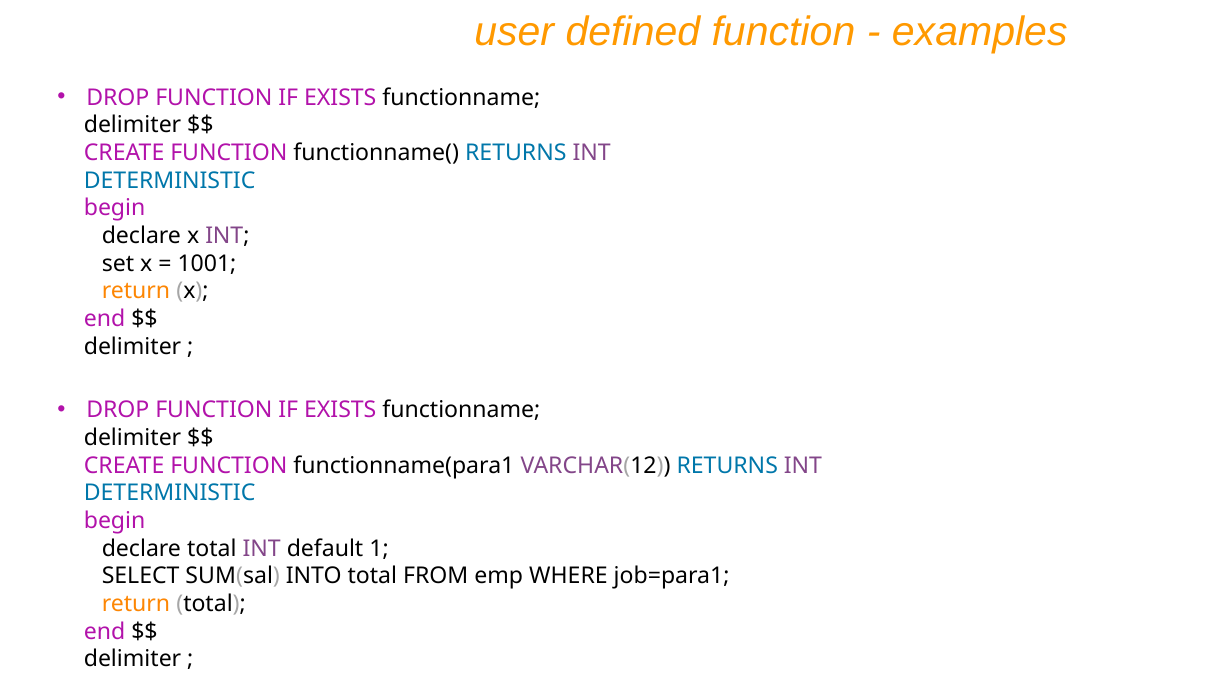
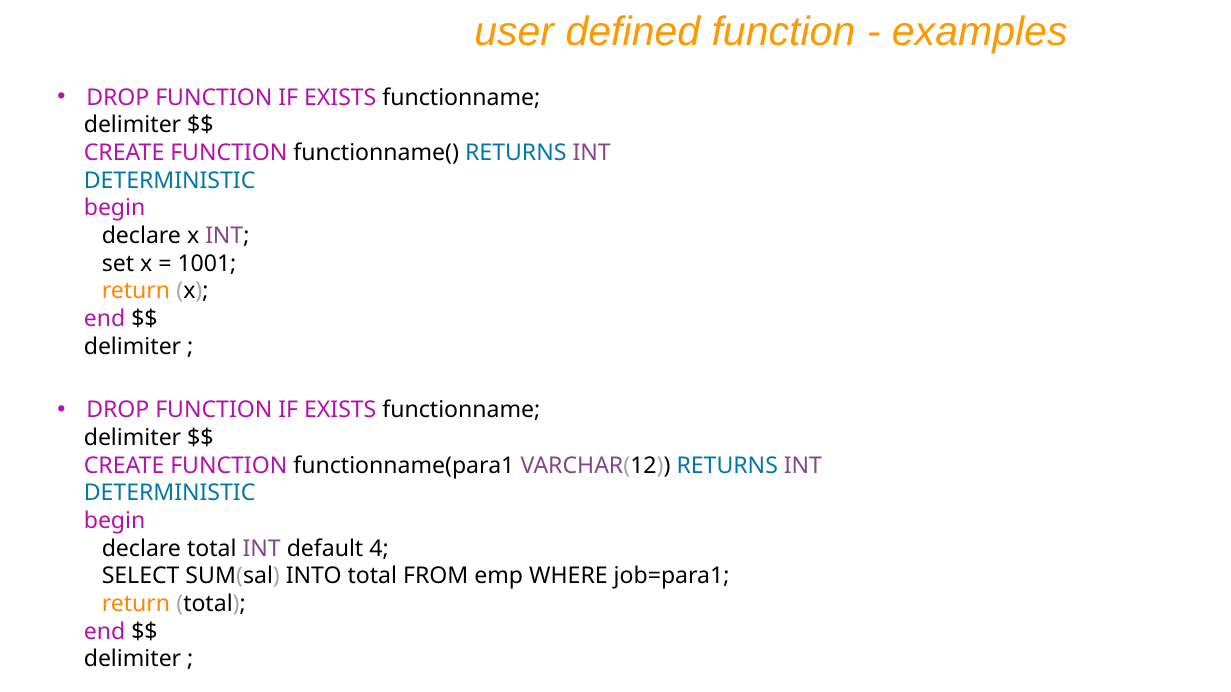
1: 1 -> 4
